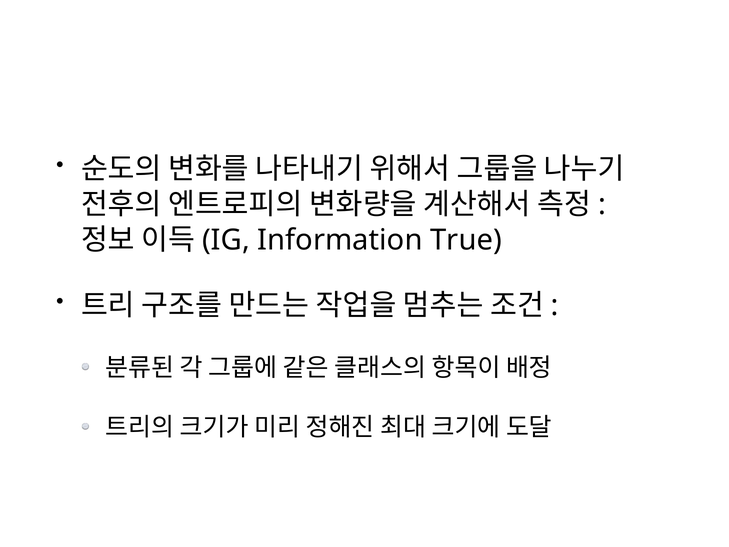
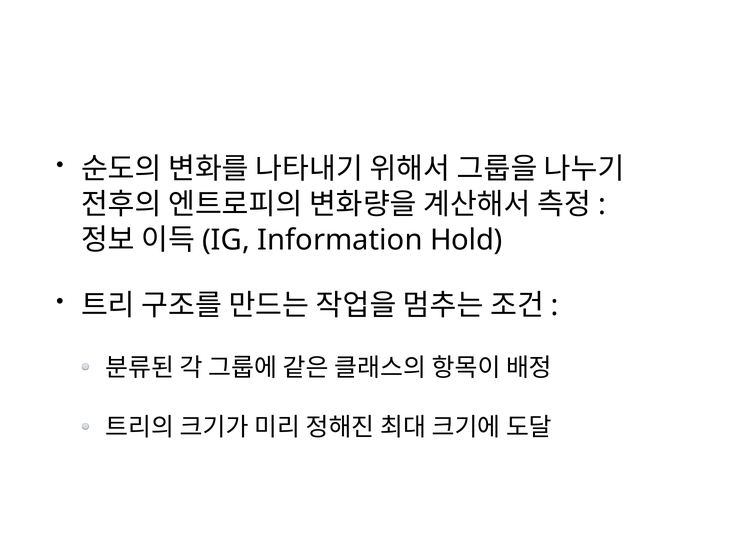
True: True -> Hold
